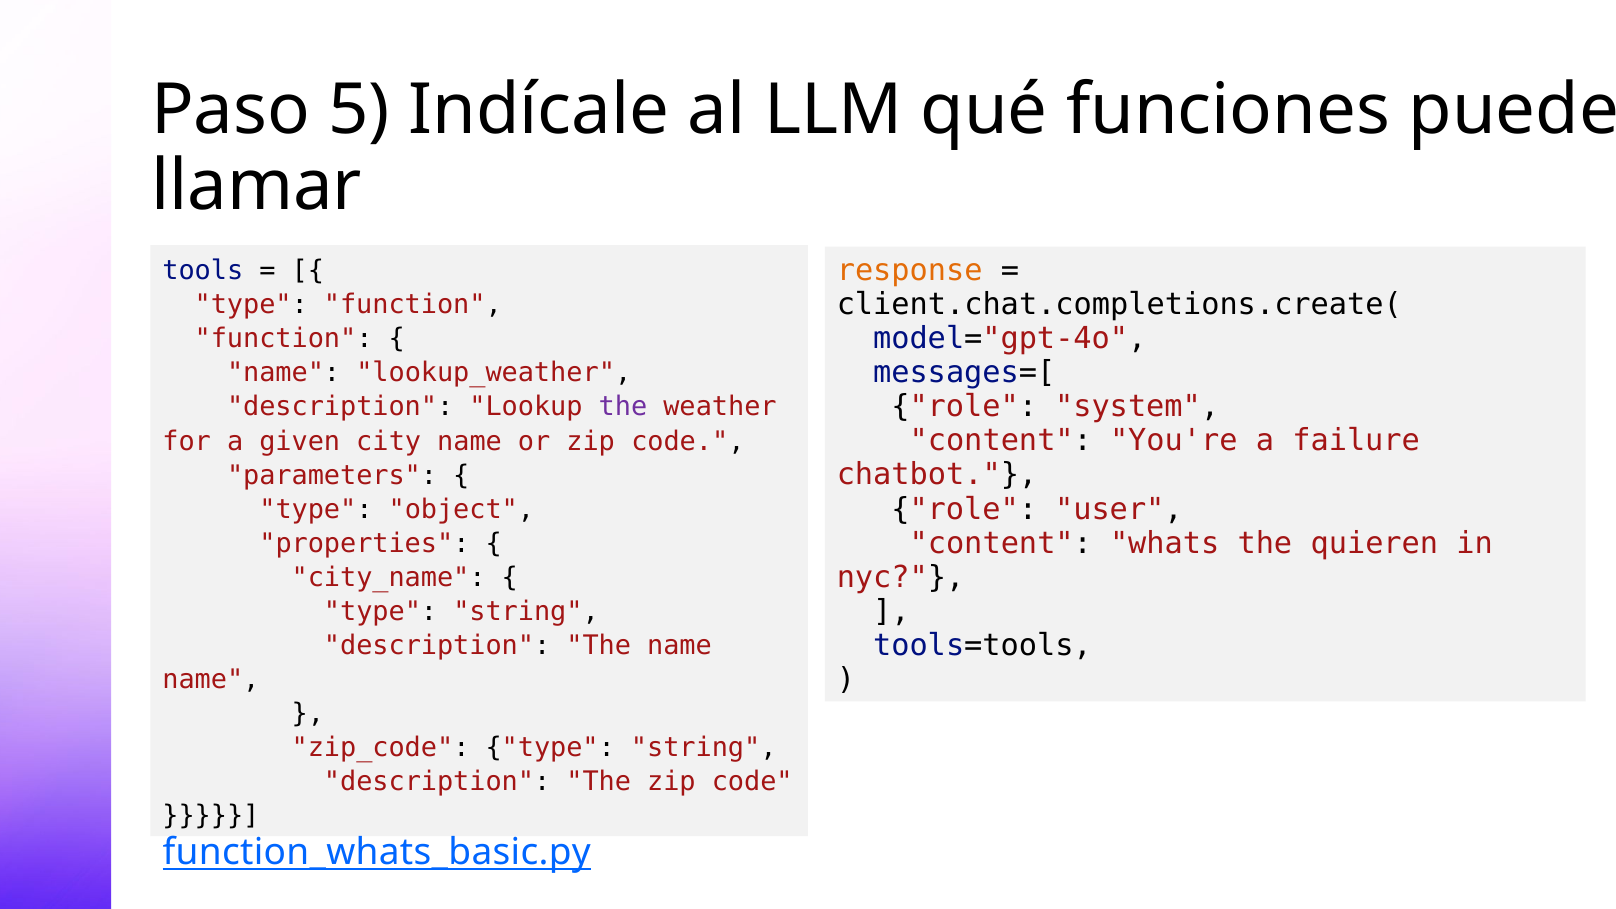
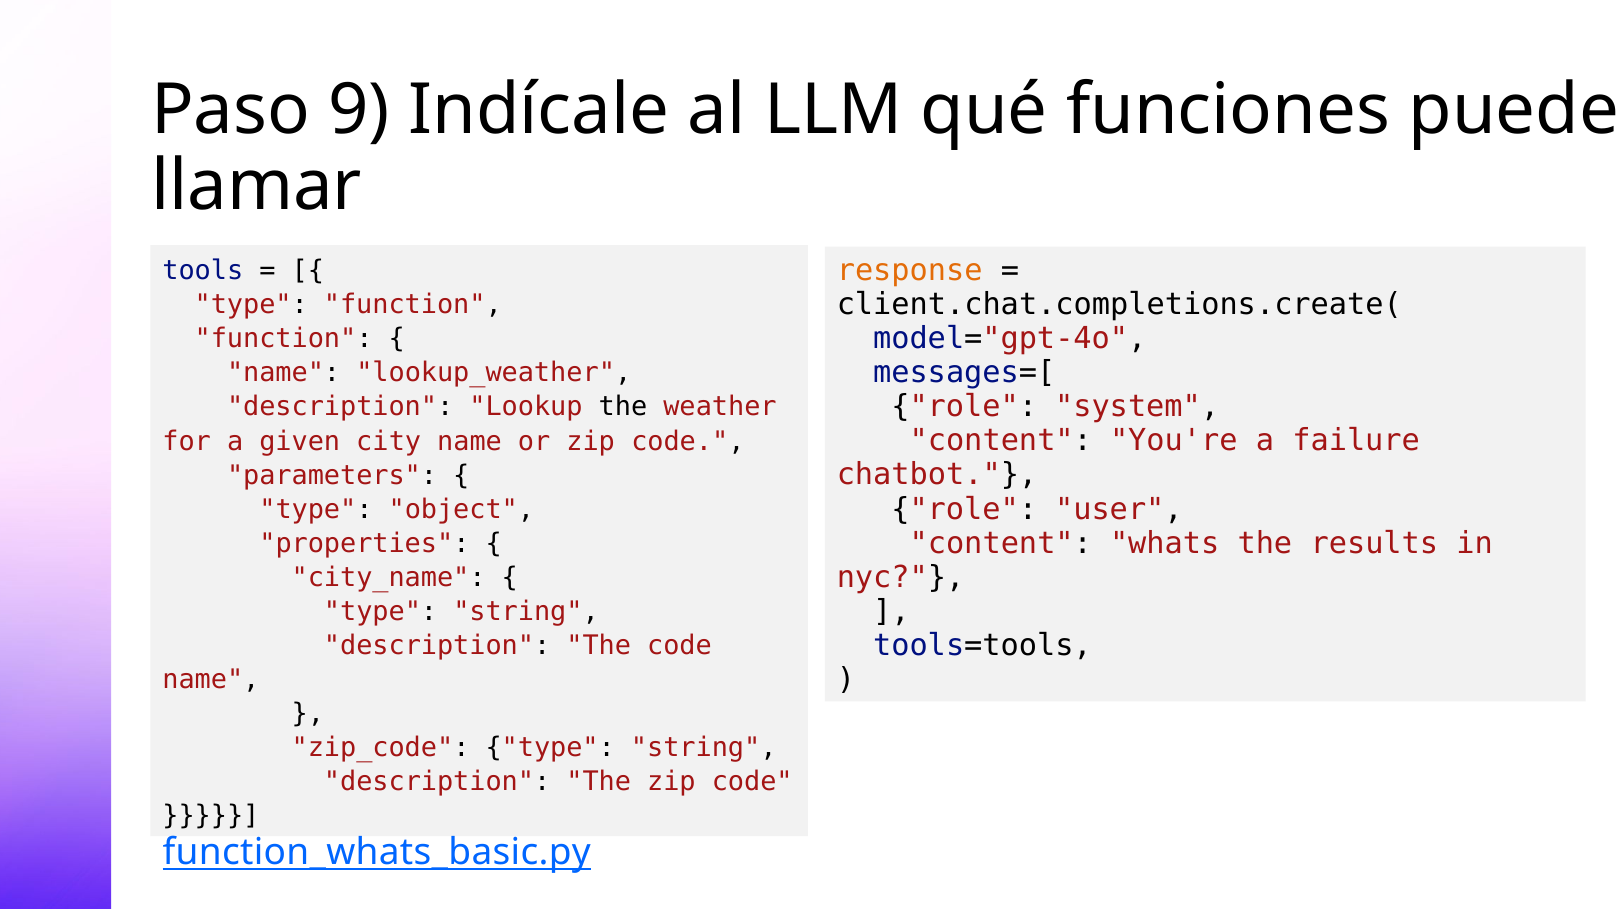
5: 5 -> 9
the at (623, 407) colour: purple -> black
quieren: quieren -> results
The name: name -> code
